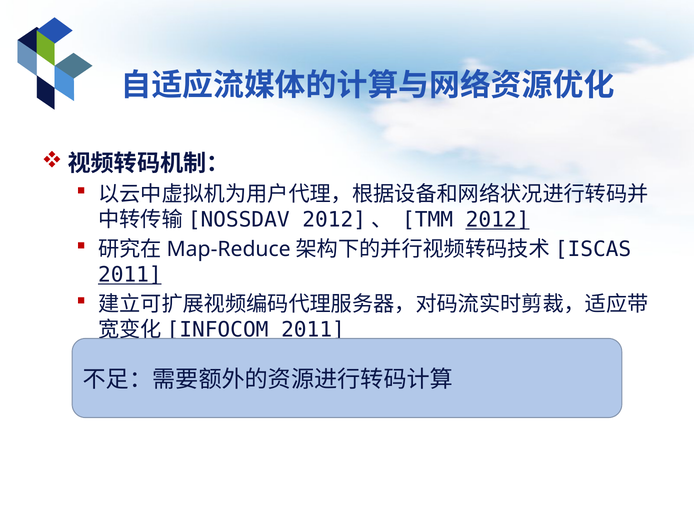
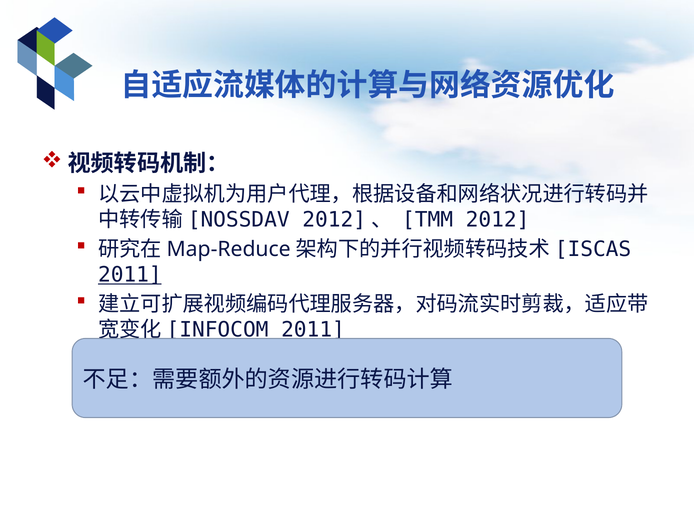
2012 underline: present -> none
